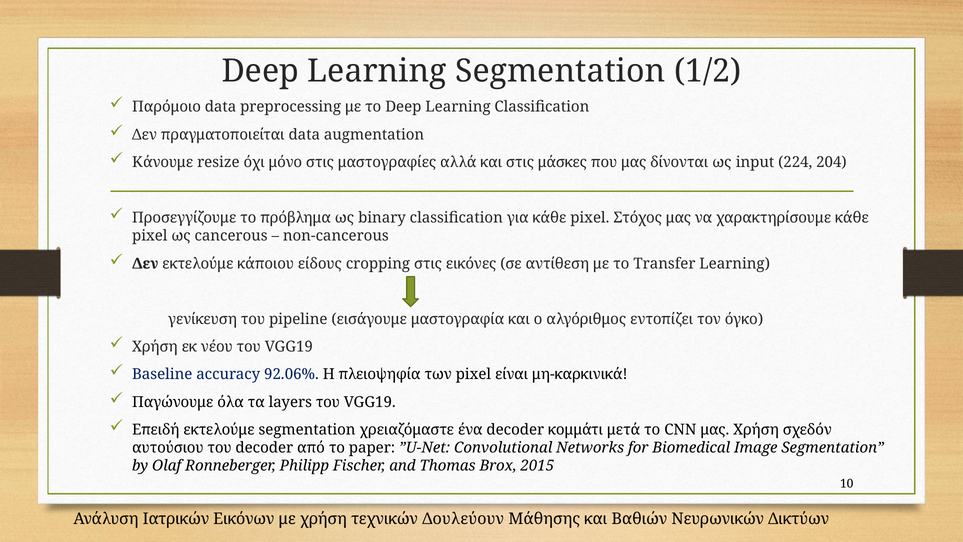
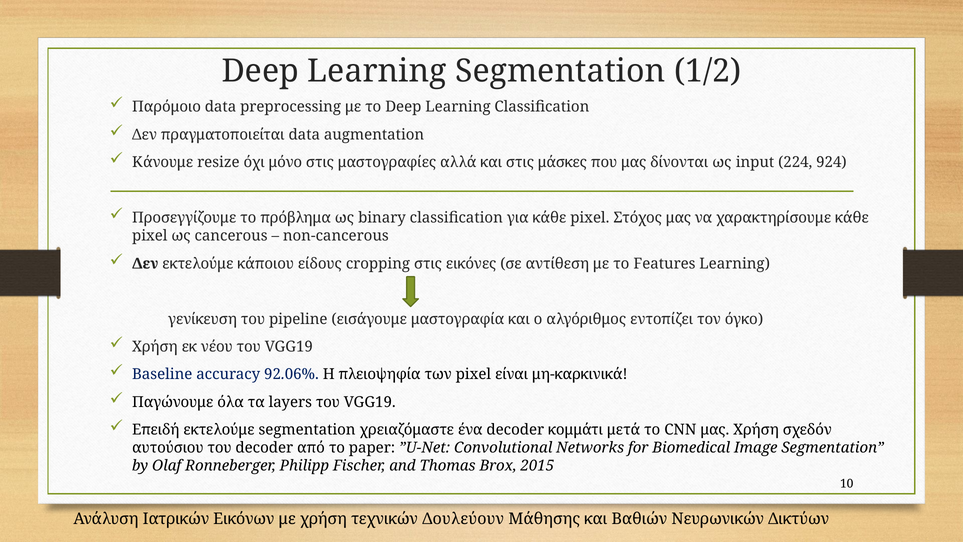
204: 204 -> 924
Transfer: Transfer -> Features
